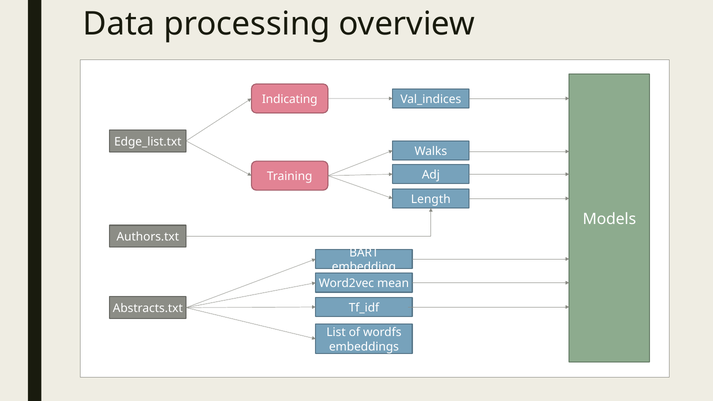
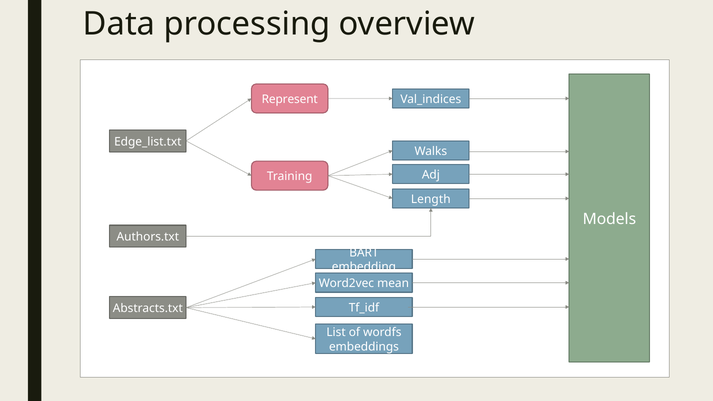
Indicating: Indicating -> Represent
